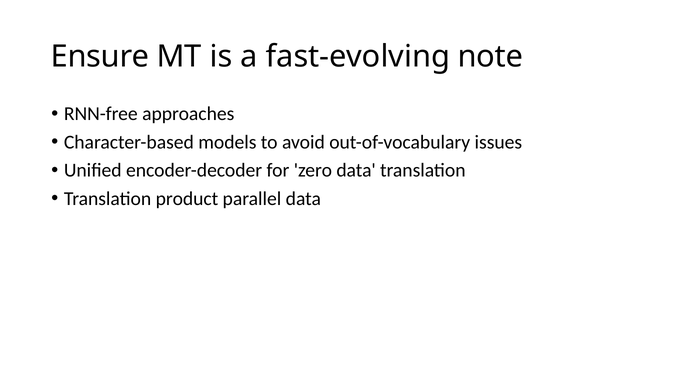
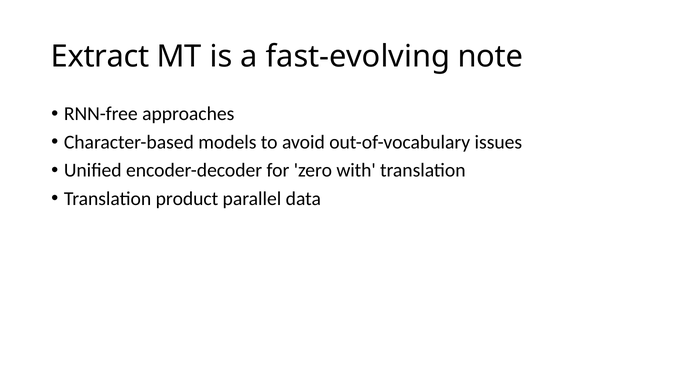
Ensure: Ensure -> Extract
zero data: data -> with
